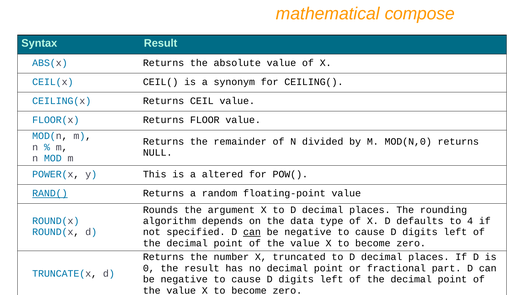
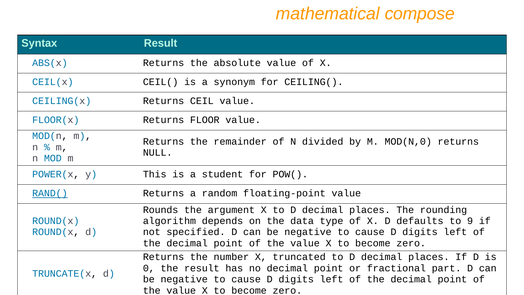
altered: altered -> student
4: 4 -> 9
can at (252, 232) underline: present -> none
